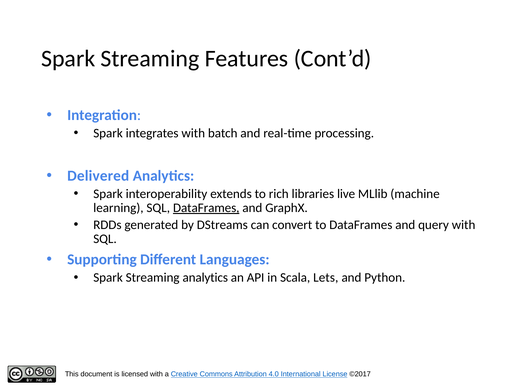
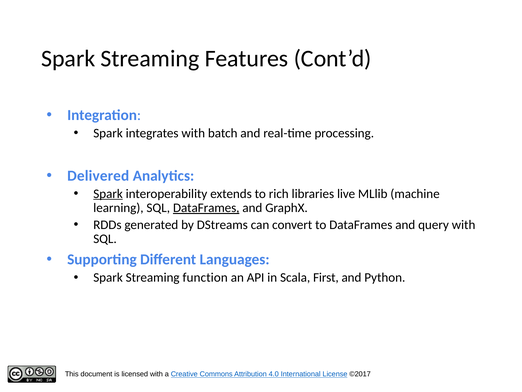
Spark at (108, 194) underline: none -> present
Streaming analytics: analytics -> function
Lets: Lets -> First
